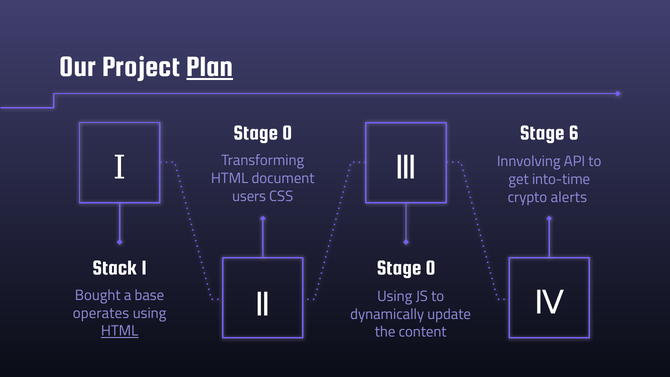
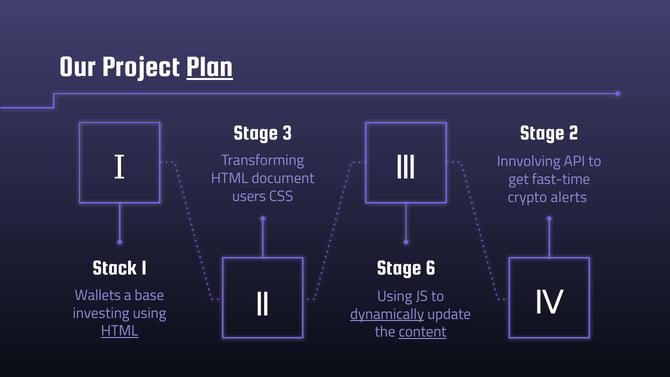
0 at (287, 133): 0 -> 3
6: 6 -> 2
into-time: into-time -> fast-time
0 at (430, 268): 0 -> 6
Bought: Bought -> Wallets
operates: operates -> investing
dynamically underline: none -> present
content underline: none -> present
